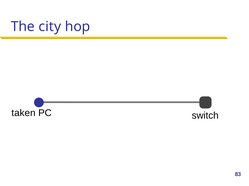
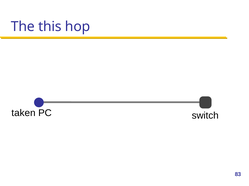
city: city -> this
